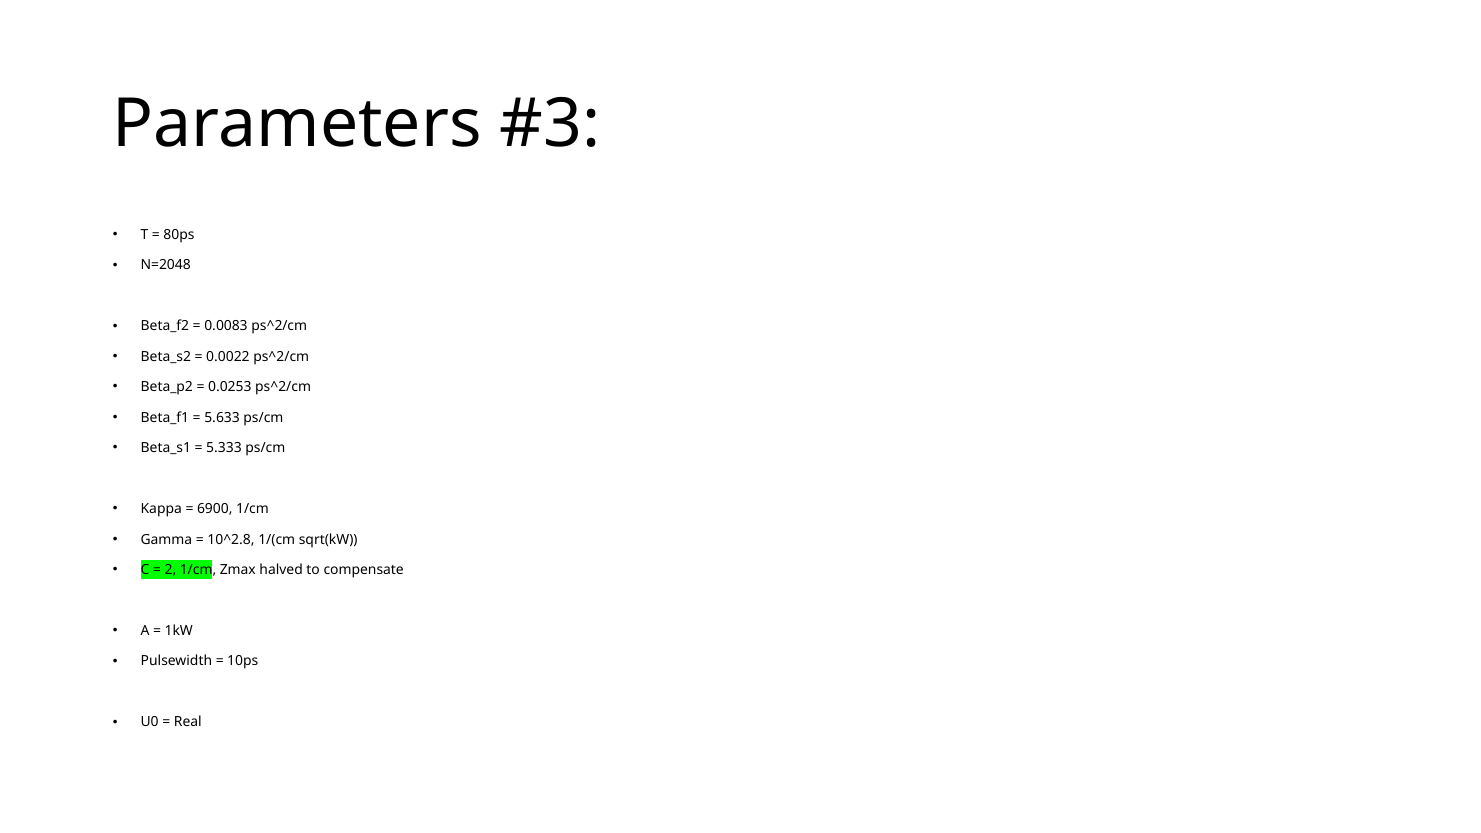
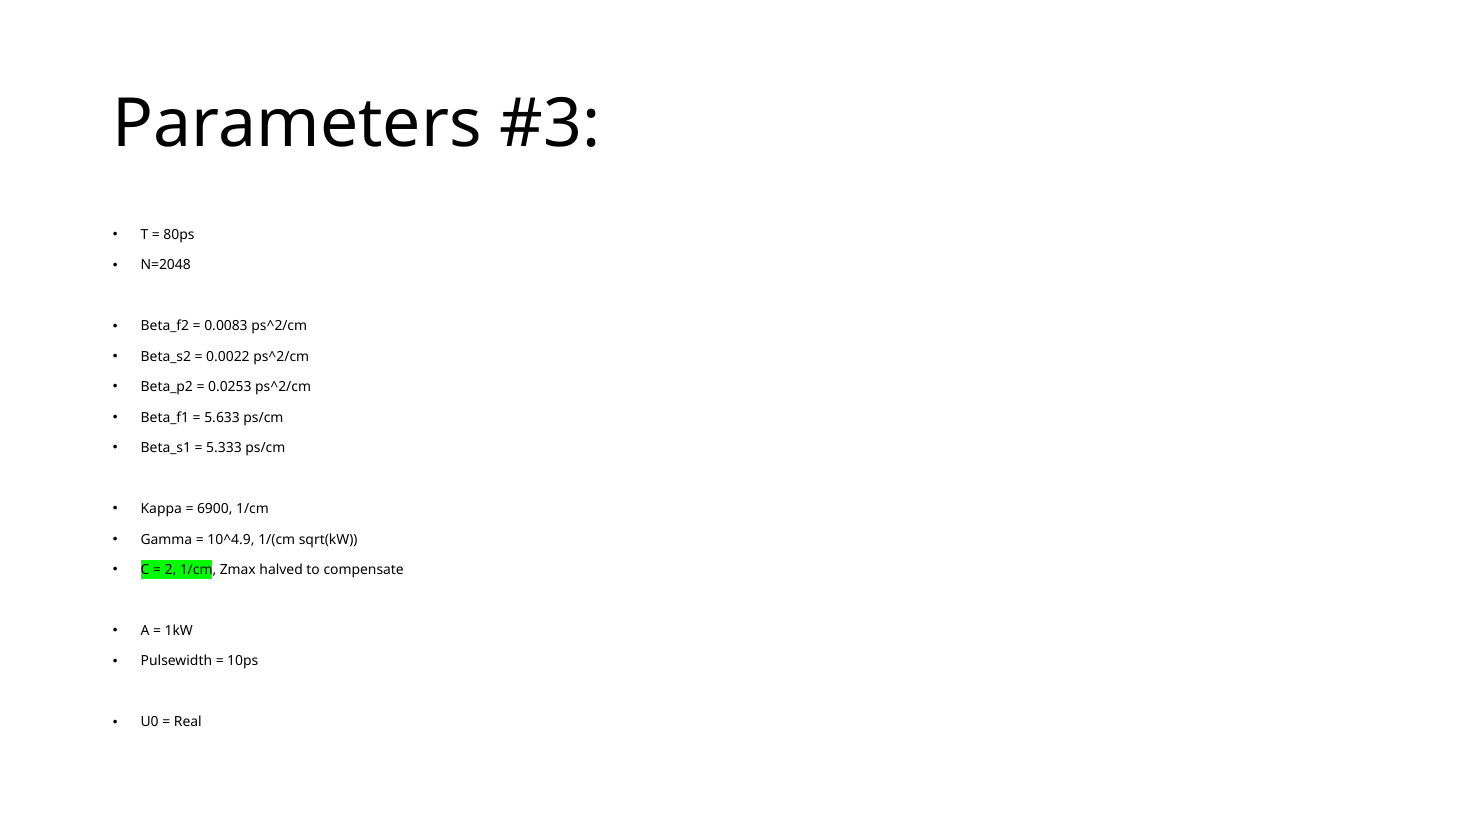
10^2.8: 10^2.8 -> 10^4.9
